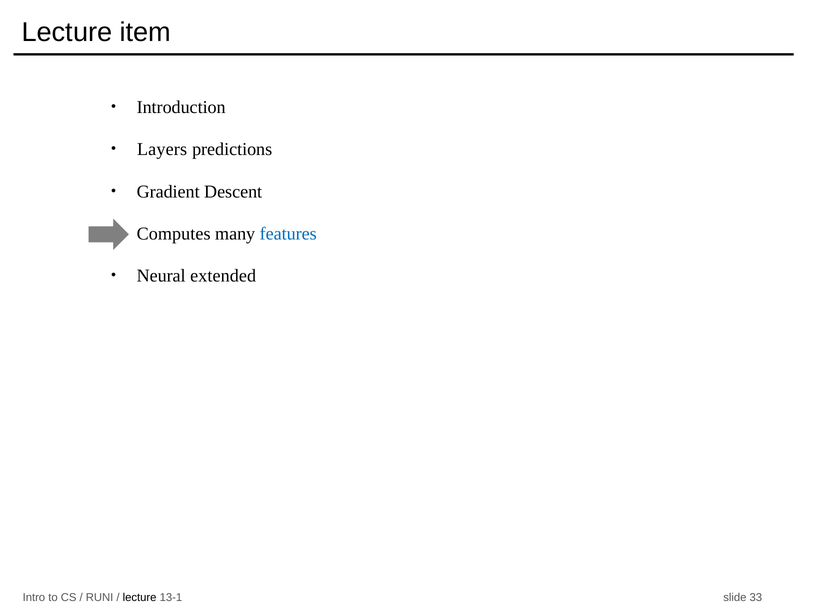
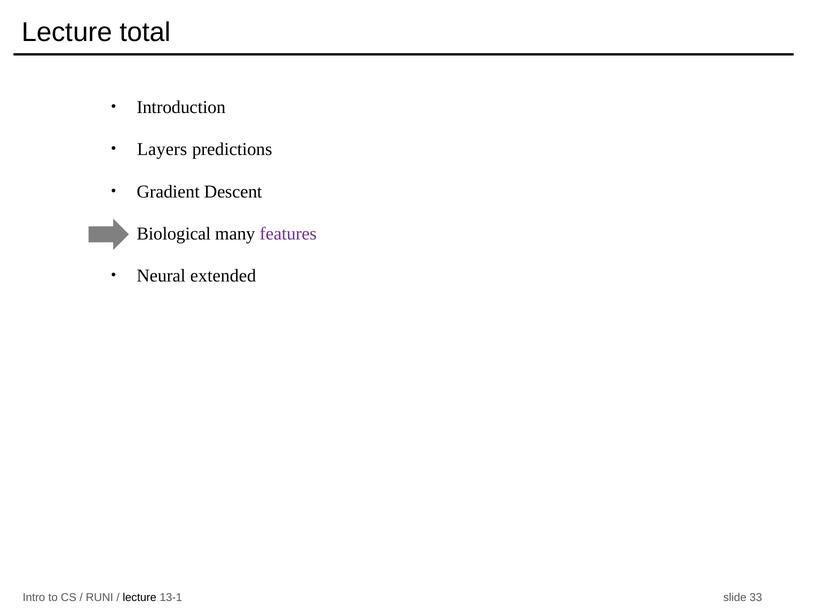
item: item -> total
Computes: Computes -> Biological
features colour: blue -> purple
